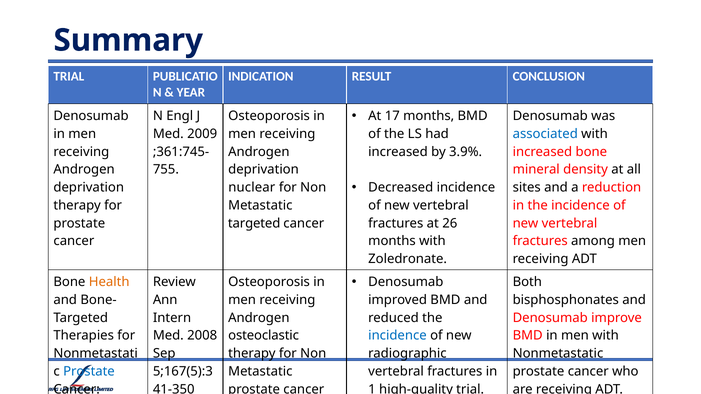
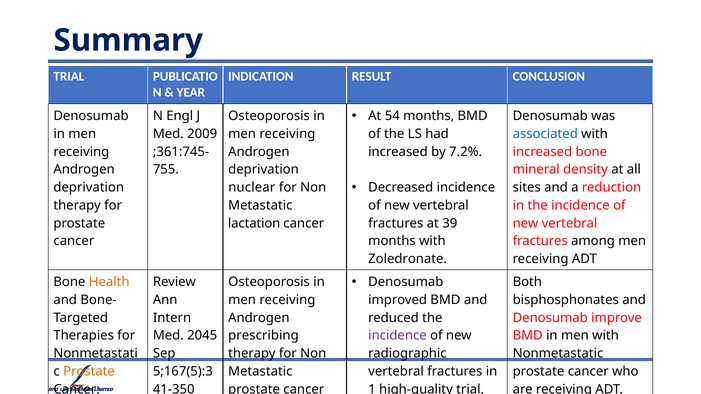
17: 17 -> 54
3.9%: 3.9% -> 7.2%
targeted at (254, 223): targeted -> lactation
26: 26 -> 39
2008: 2008 -> 2045
osteoclastic: osteoclastic -> prescribing
incidence at (397, 336) colour: blue -> purple
Prostate at (89, 372) colour: blue -> orange
